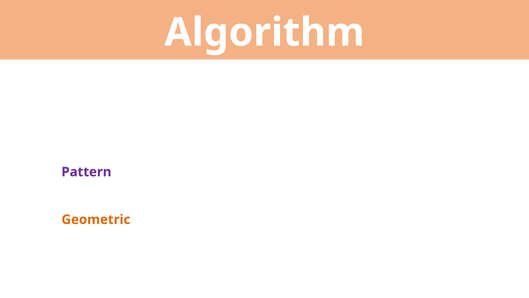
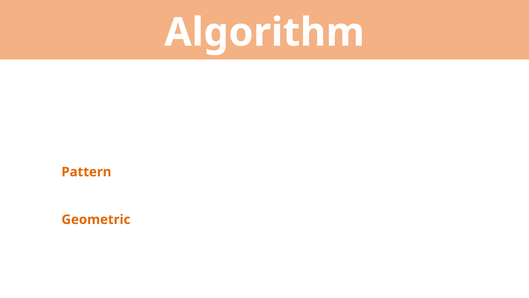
Pattern colour: purple -> orange
